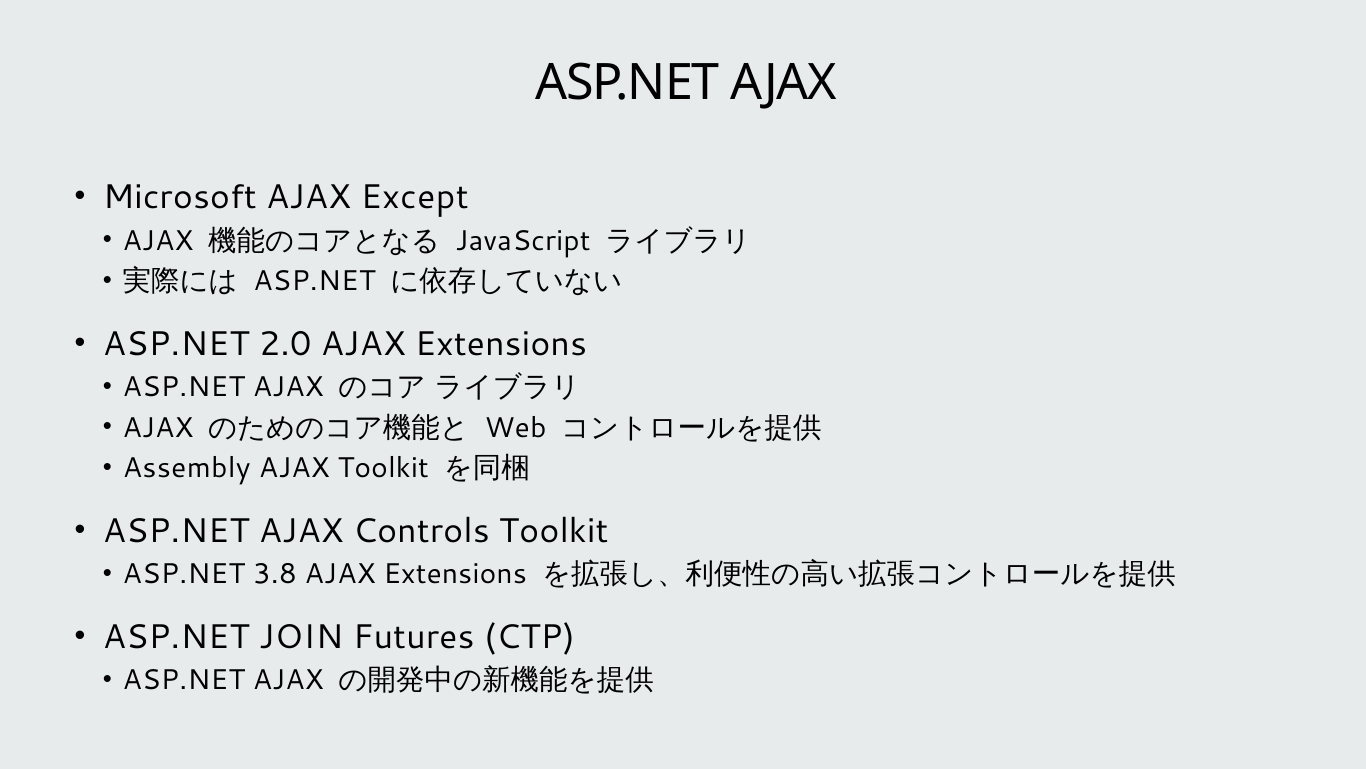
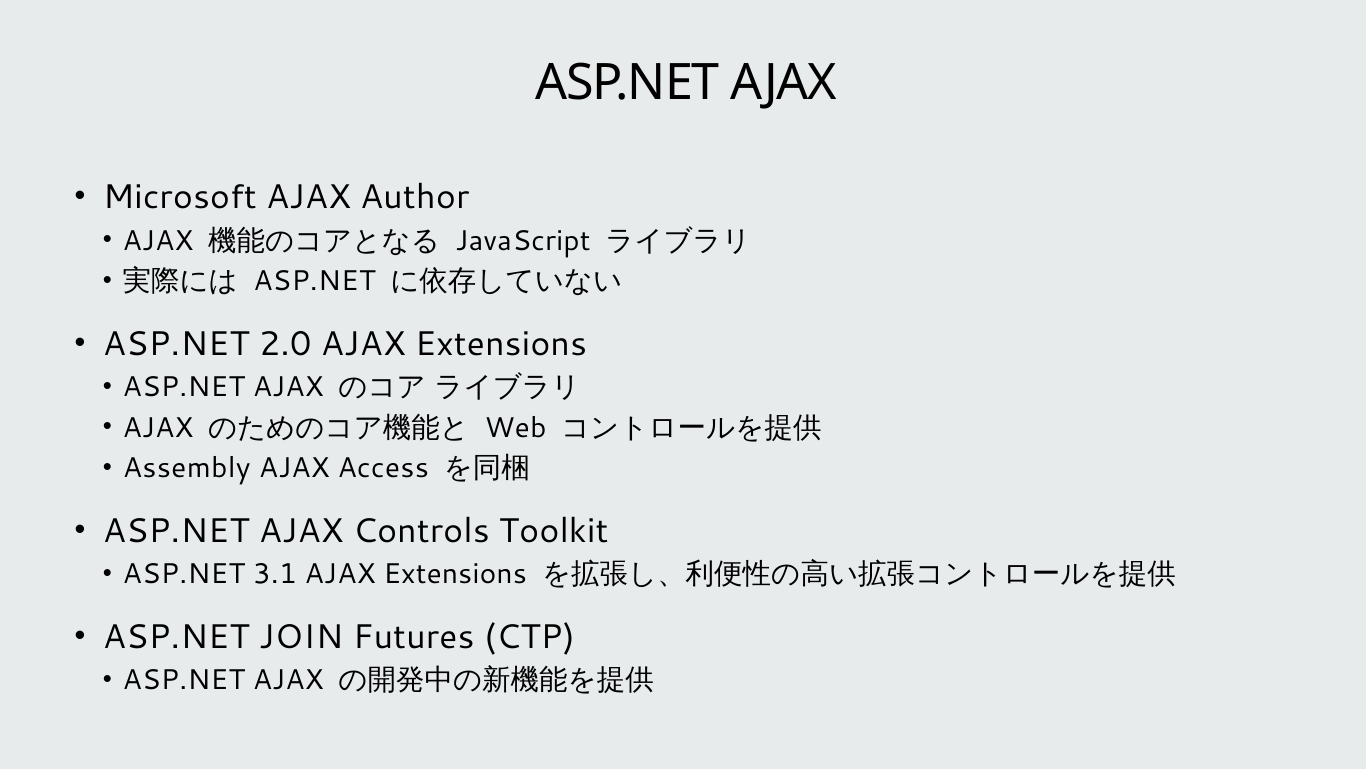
Except: Except -> Author
AJAX Toolkit: Toolkit -> Access
3.8: 3.8 -> 3.1
